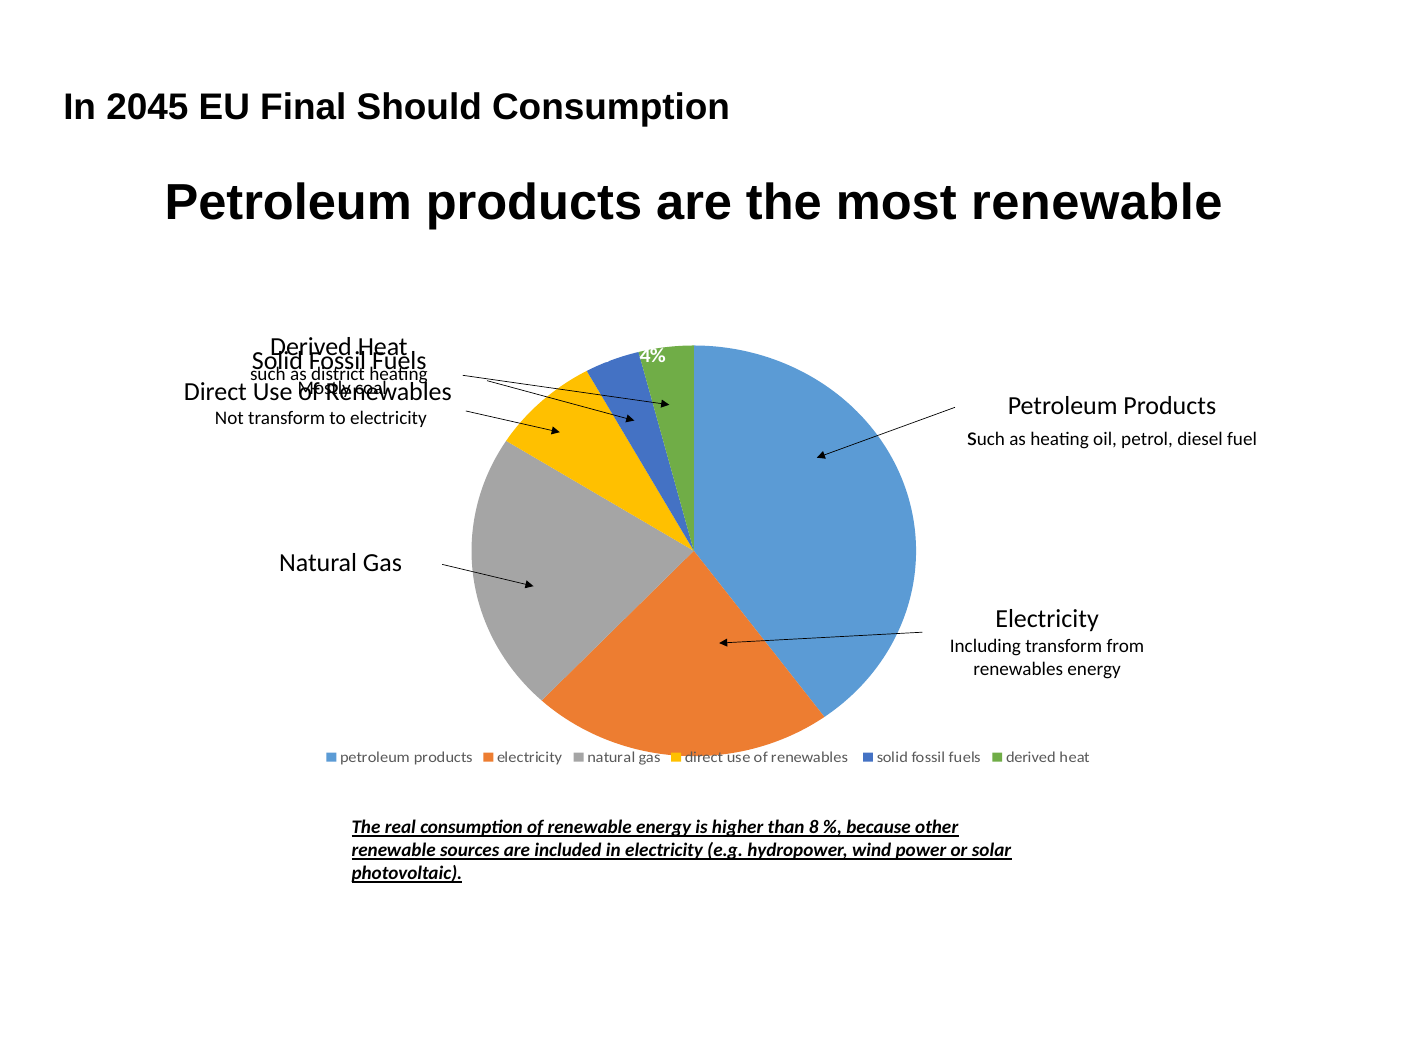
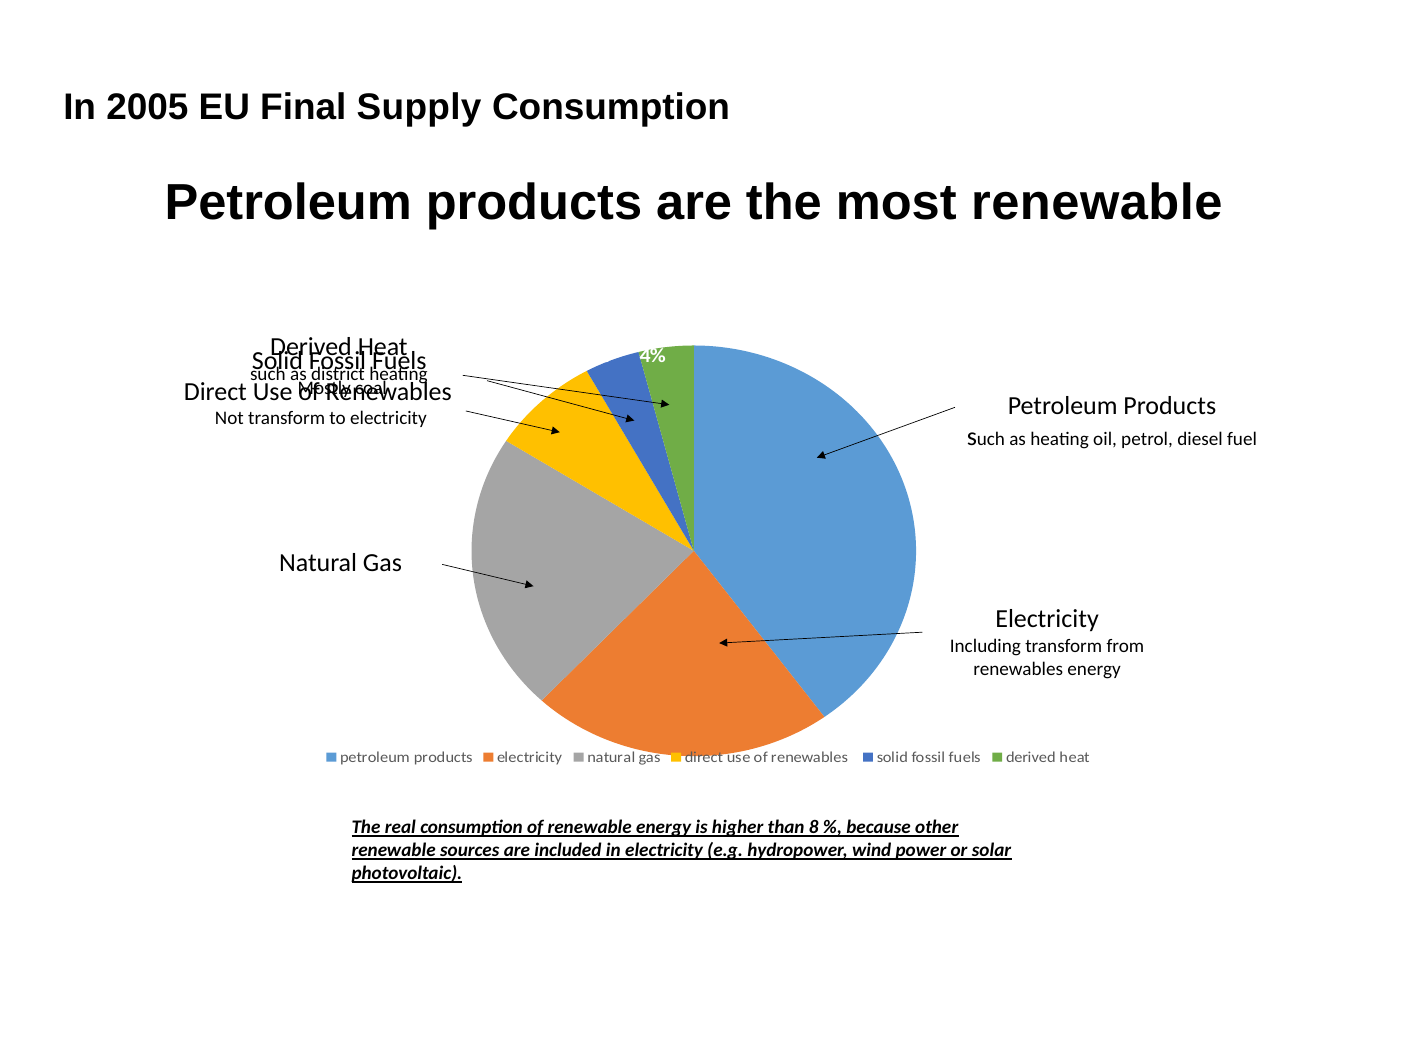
2045: 2045 -> 2005
Should: Should -> Supply
